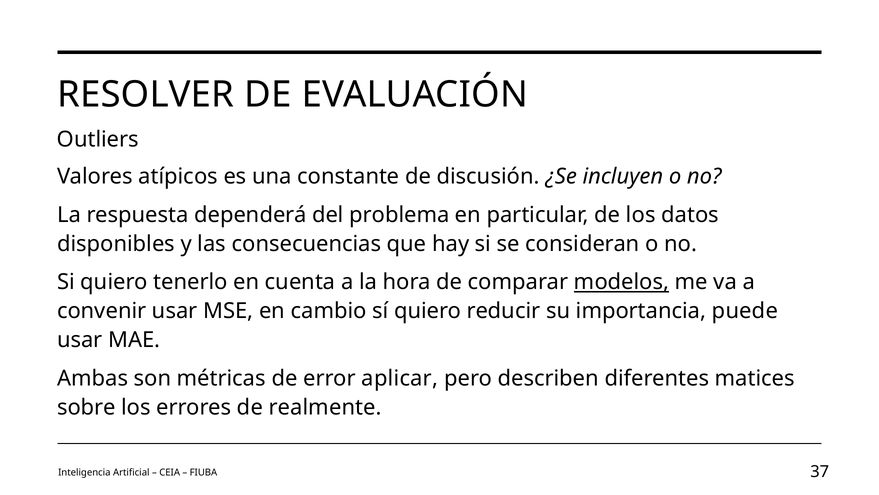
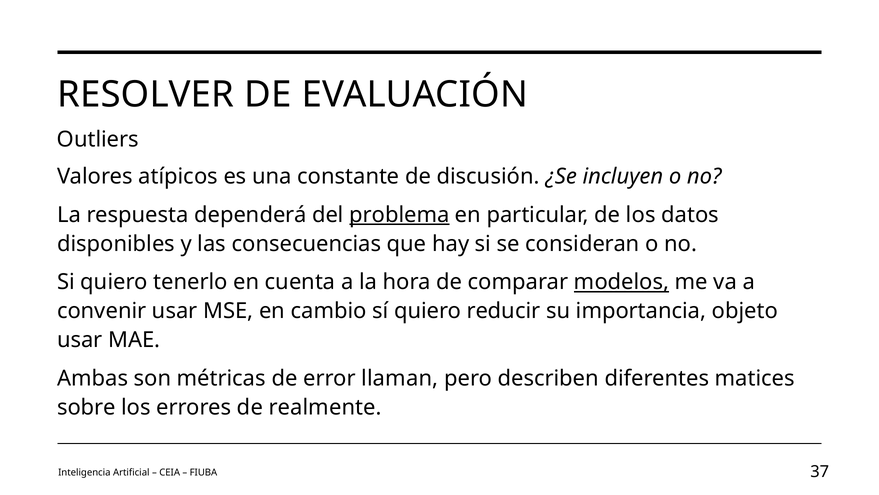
problema underline: none -> present
puede: puede -> objeto
aplicar: aplicar -> llaman
